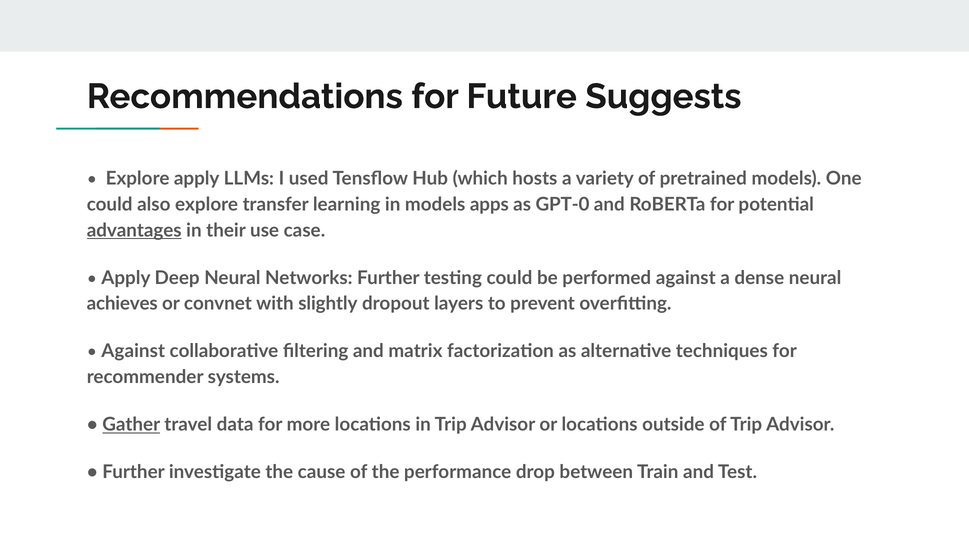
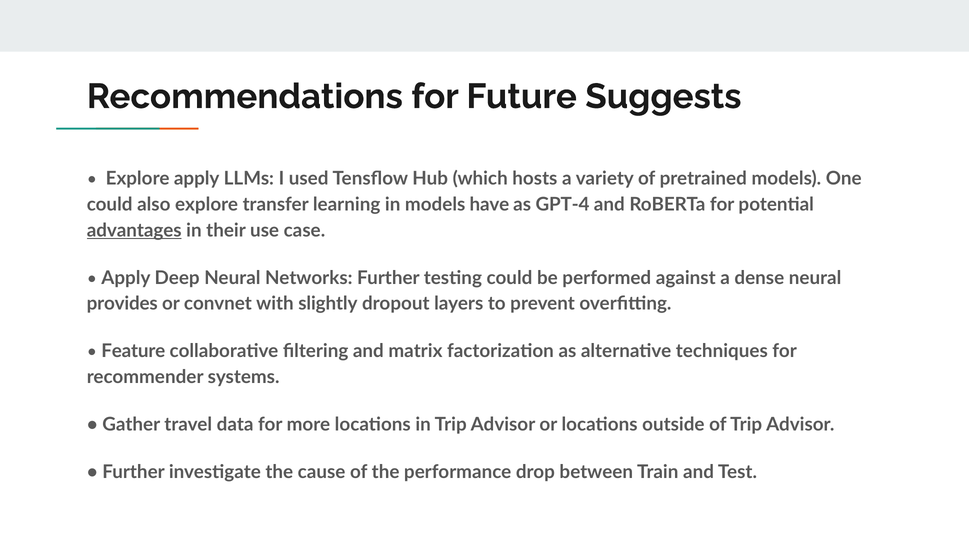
apps: apps -> have
GPT-0: GPT-0 -> GPT-4
achieves: achieves -> provides
Against at (133, 351): Against -> Feature
Gather underline: present -> none
